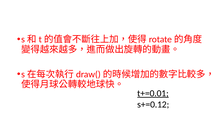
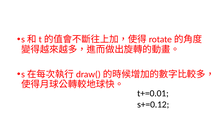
t+=0.01 underline: present -> none
